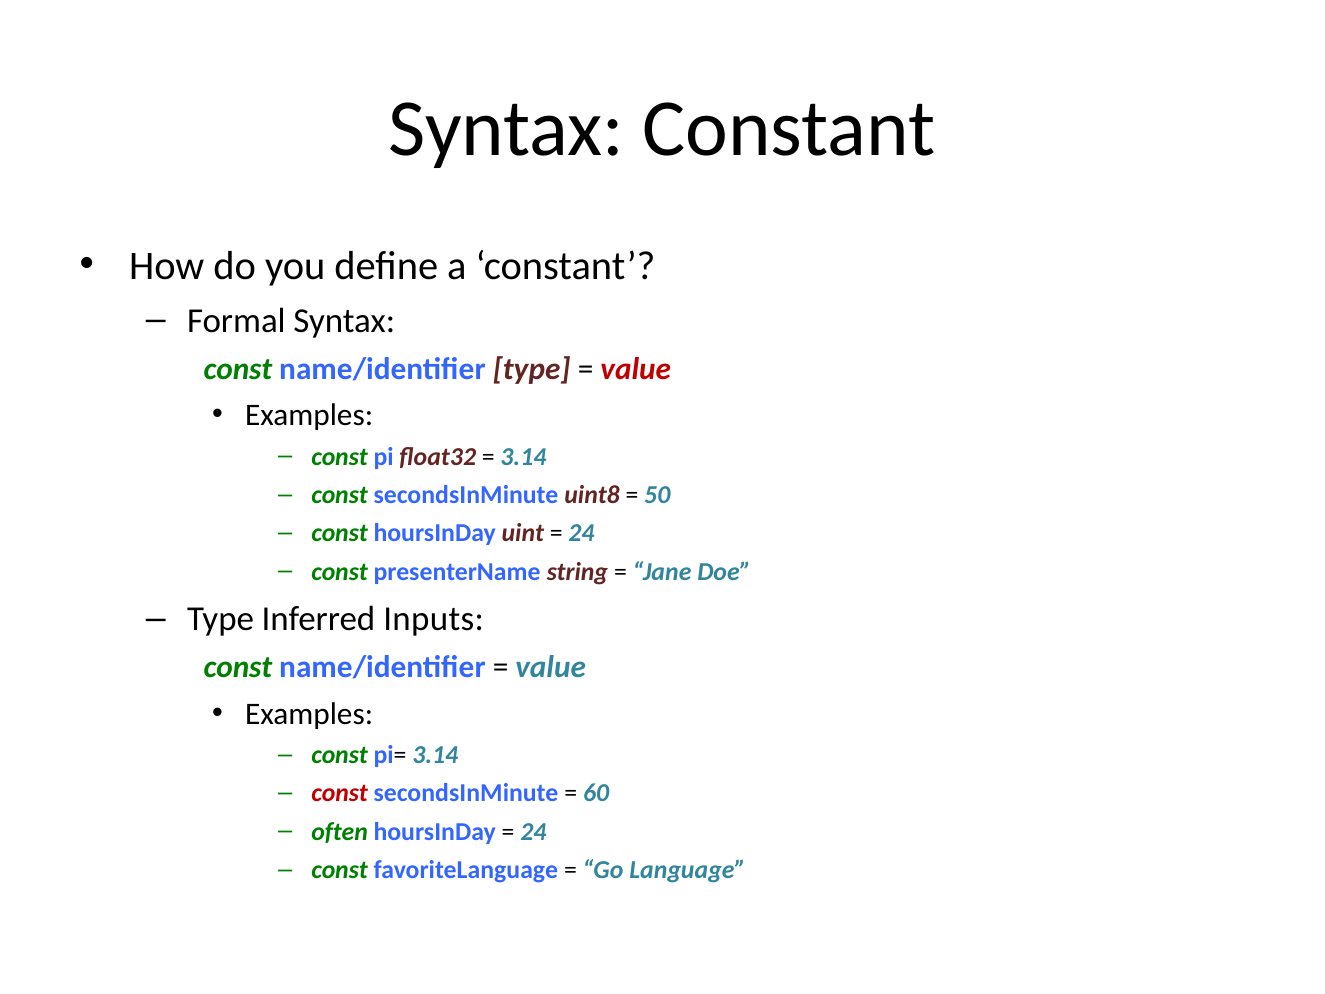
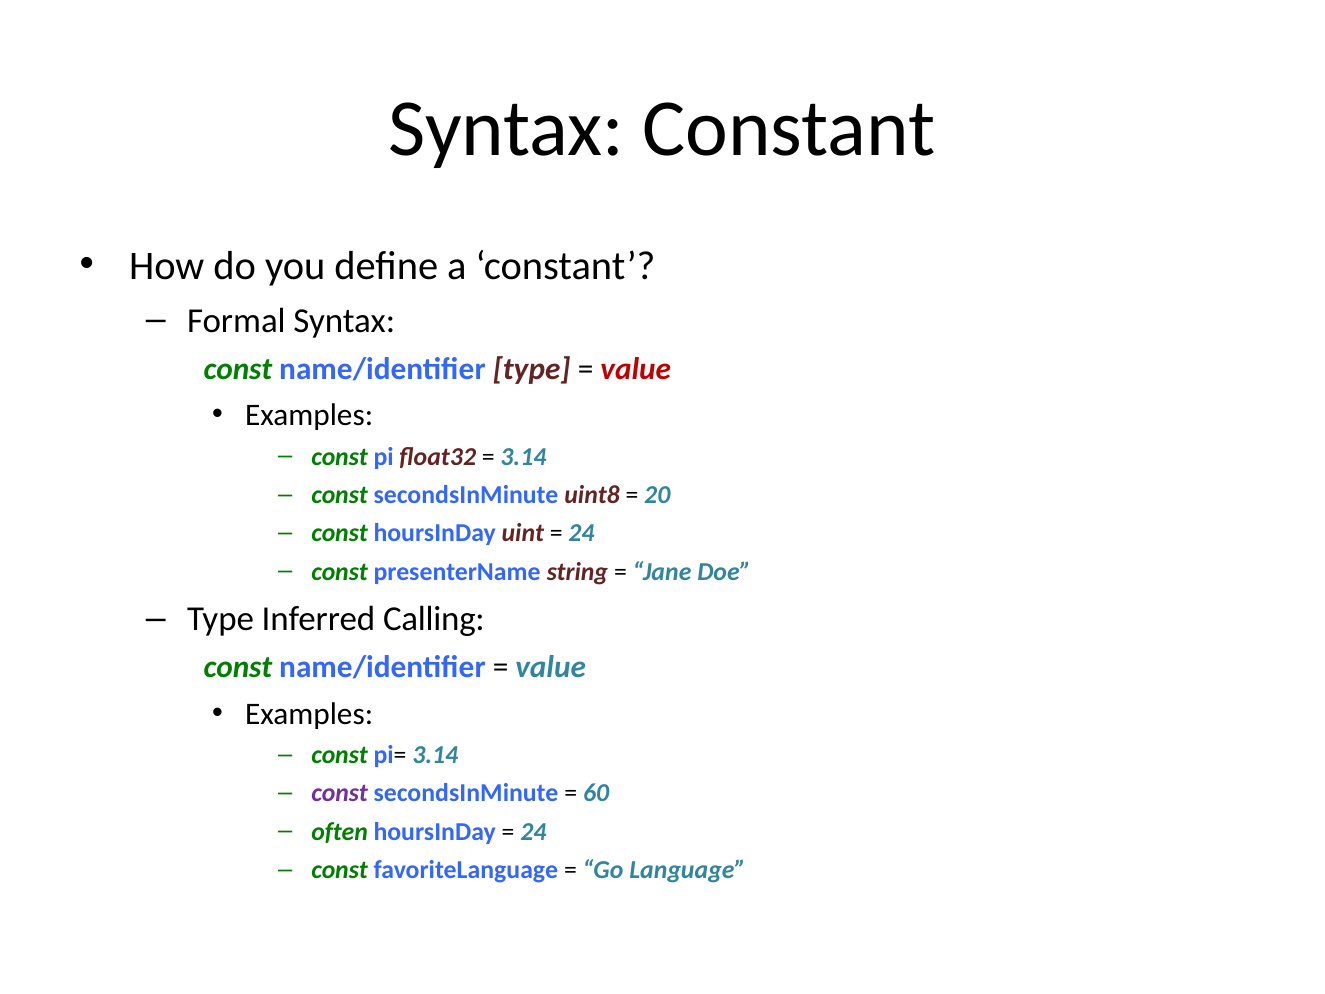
50: 50 -> 20
Inputs: Inputs -> Calling
const at (340, 793) colour: red -> purple
